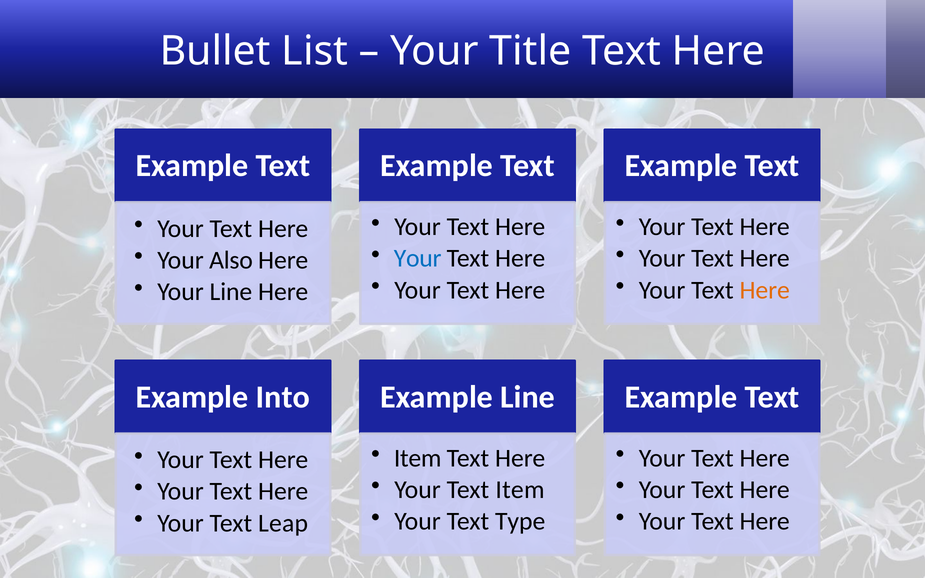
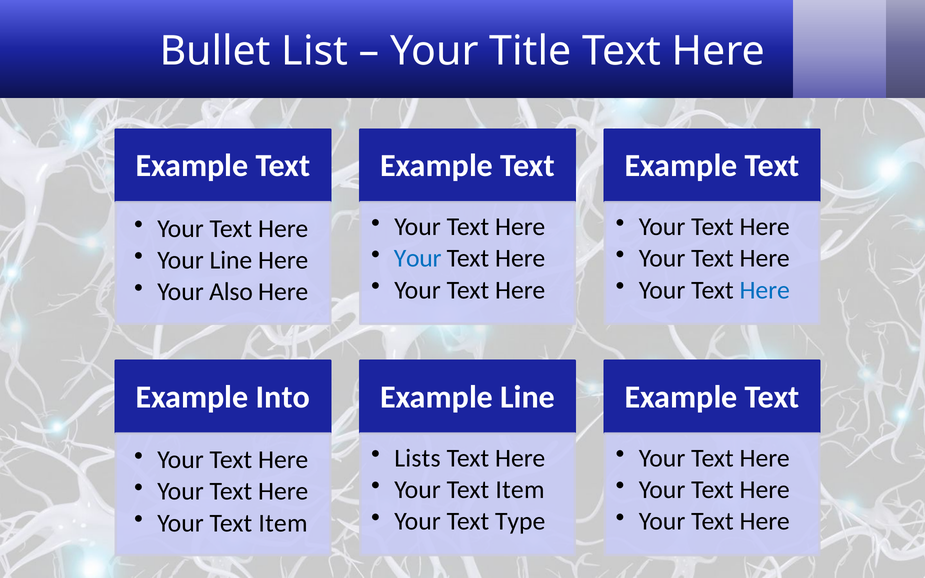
Your Also: Also -> Line
Here at (765, 290) colour: orange -> blue
Your Line: Line -> Also
Item at (418, 458): Item -> Lists
Leap at (283, 523): Leap -> Item
